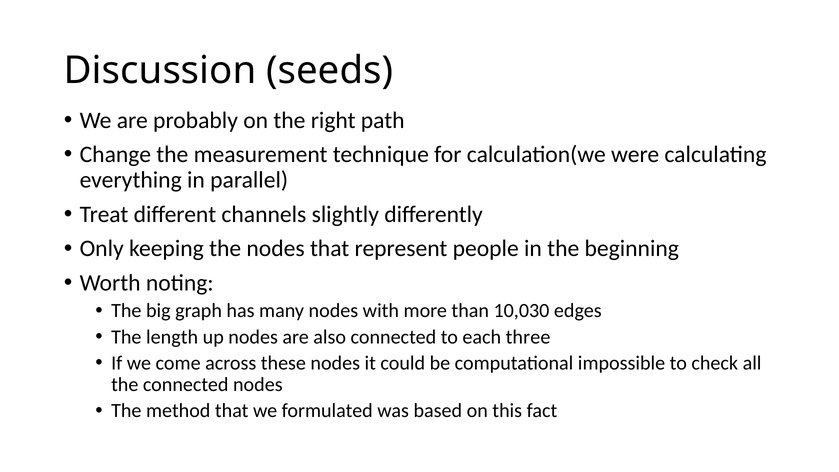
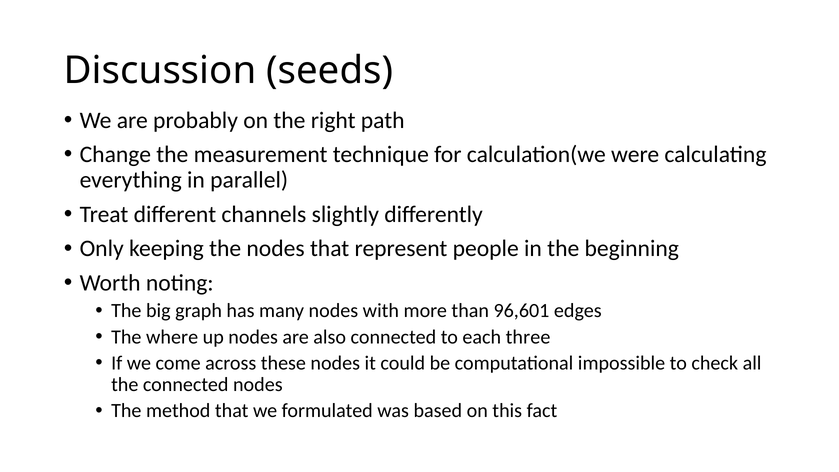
10,030: 10,030 -> 96,601
length: length -> where
